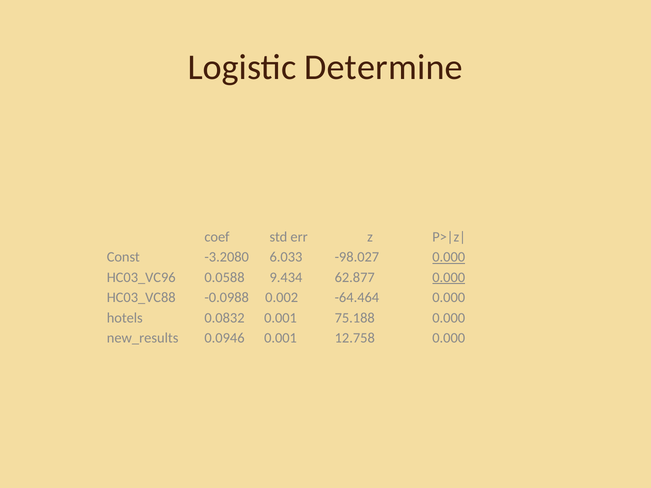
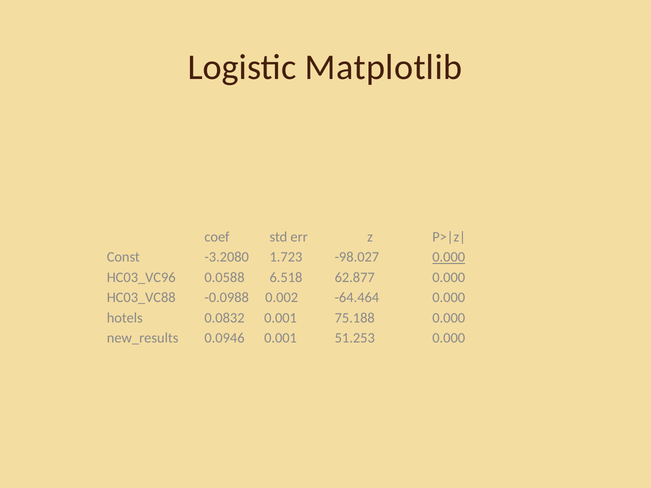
Determine: Determine -> Matplotlib
6.033: 6.033 -> 1.723
9.434: 9.434 -> 6.518
0.000 at (449, 277) underline: present -> none
12.758: 12.758 -> 51.253
